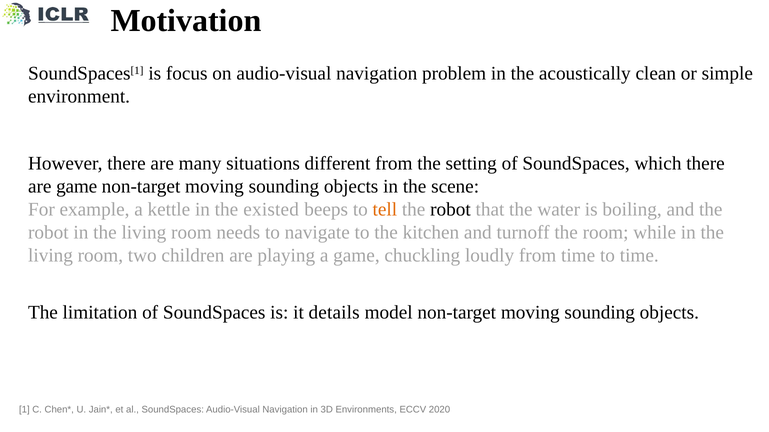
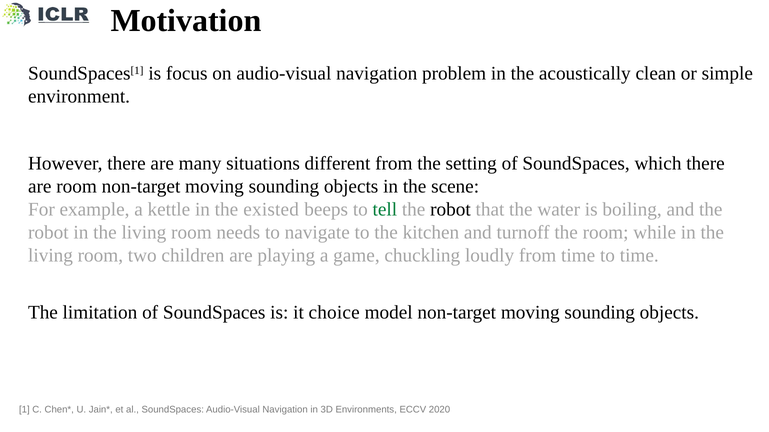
are game: game -> room
tell colour: orange -> green
details: details -> choice
